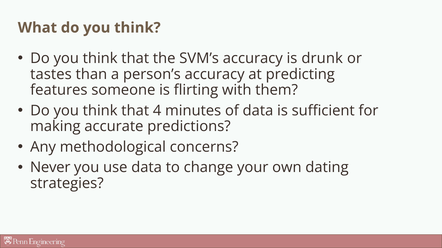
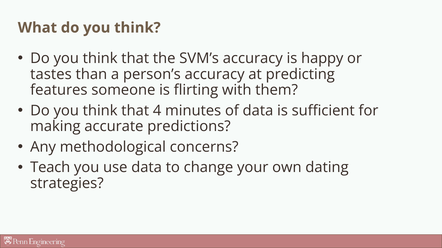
drunk: drunk -> happy
Never: Never -> Teach
